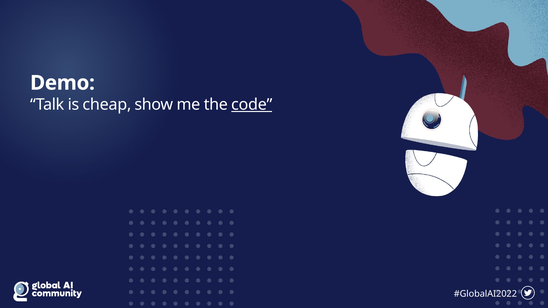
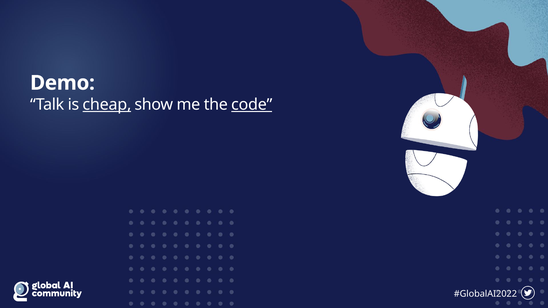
cheap underline: none -> present
